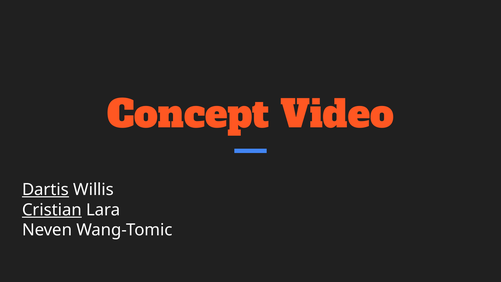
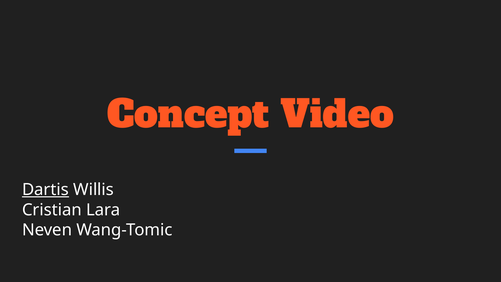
Cristian underline: present -> none
